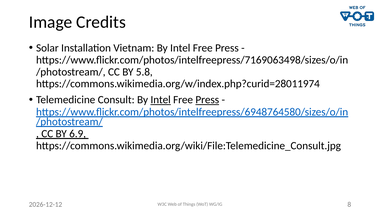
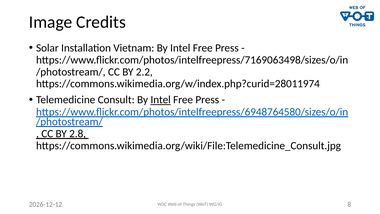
5.8: 5.8 -> 2.2
Press at (207, 100) underline: present -> none
6.9: 6.9 -> 2.8
